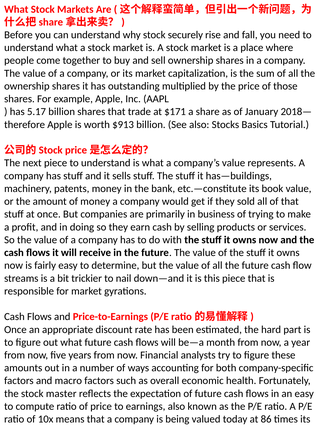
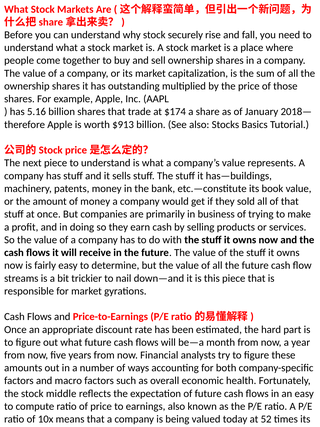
5.17: 5.17 -> 5.16
$171: $171 -> $174
master: master -> middle
86: 86 -> 52
